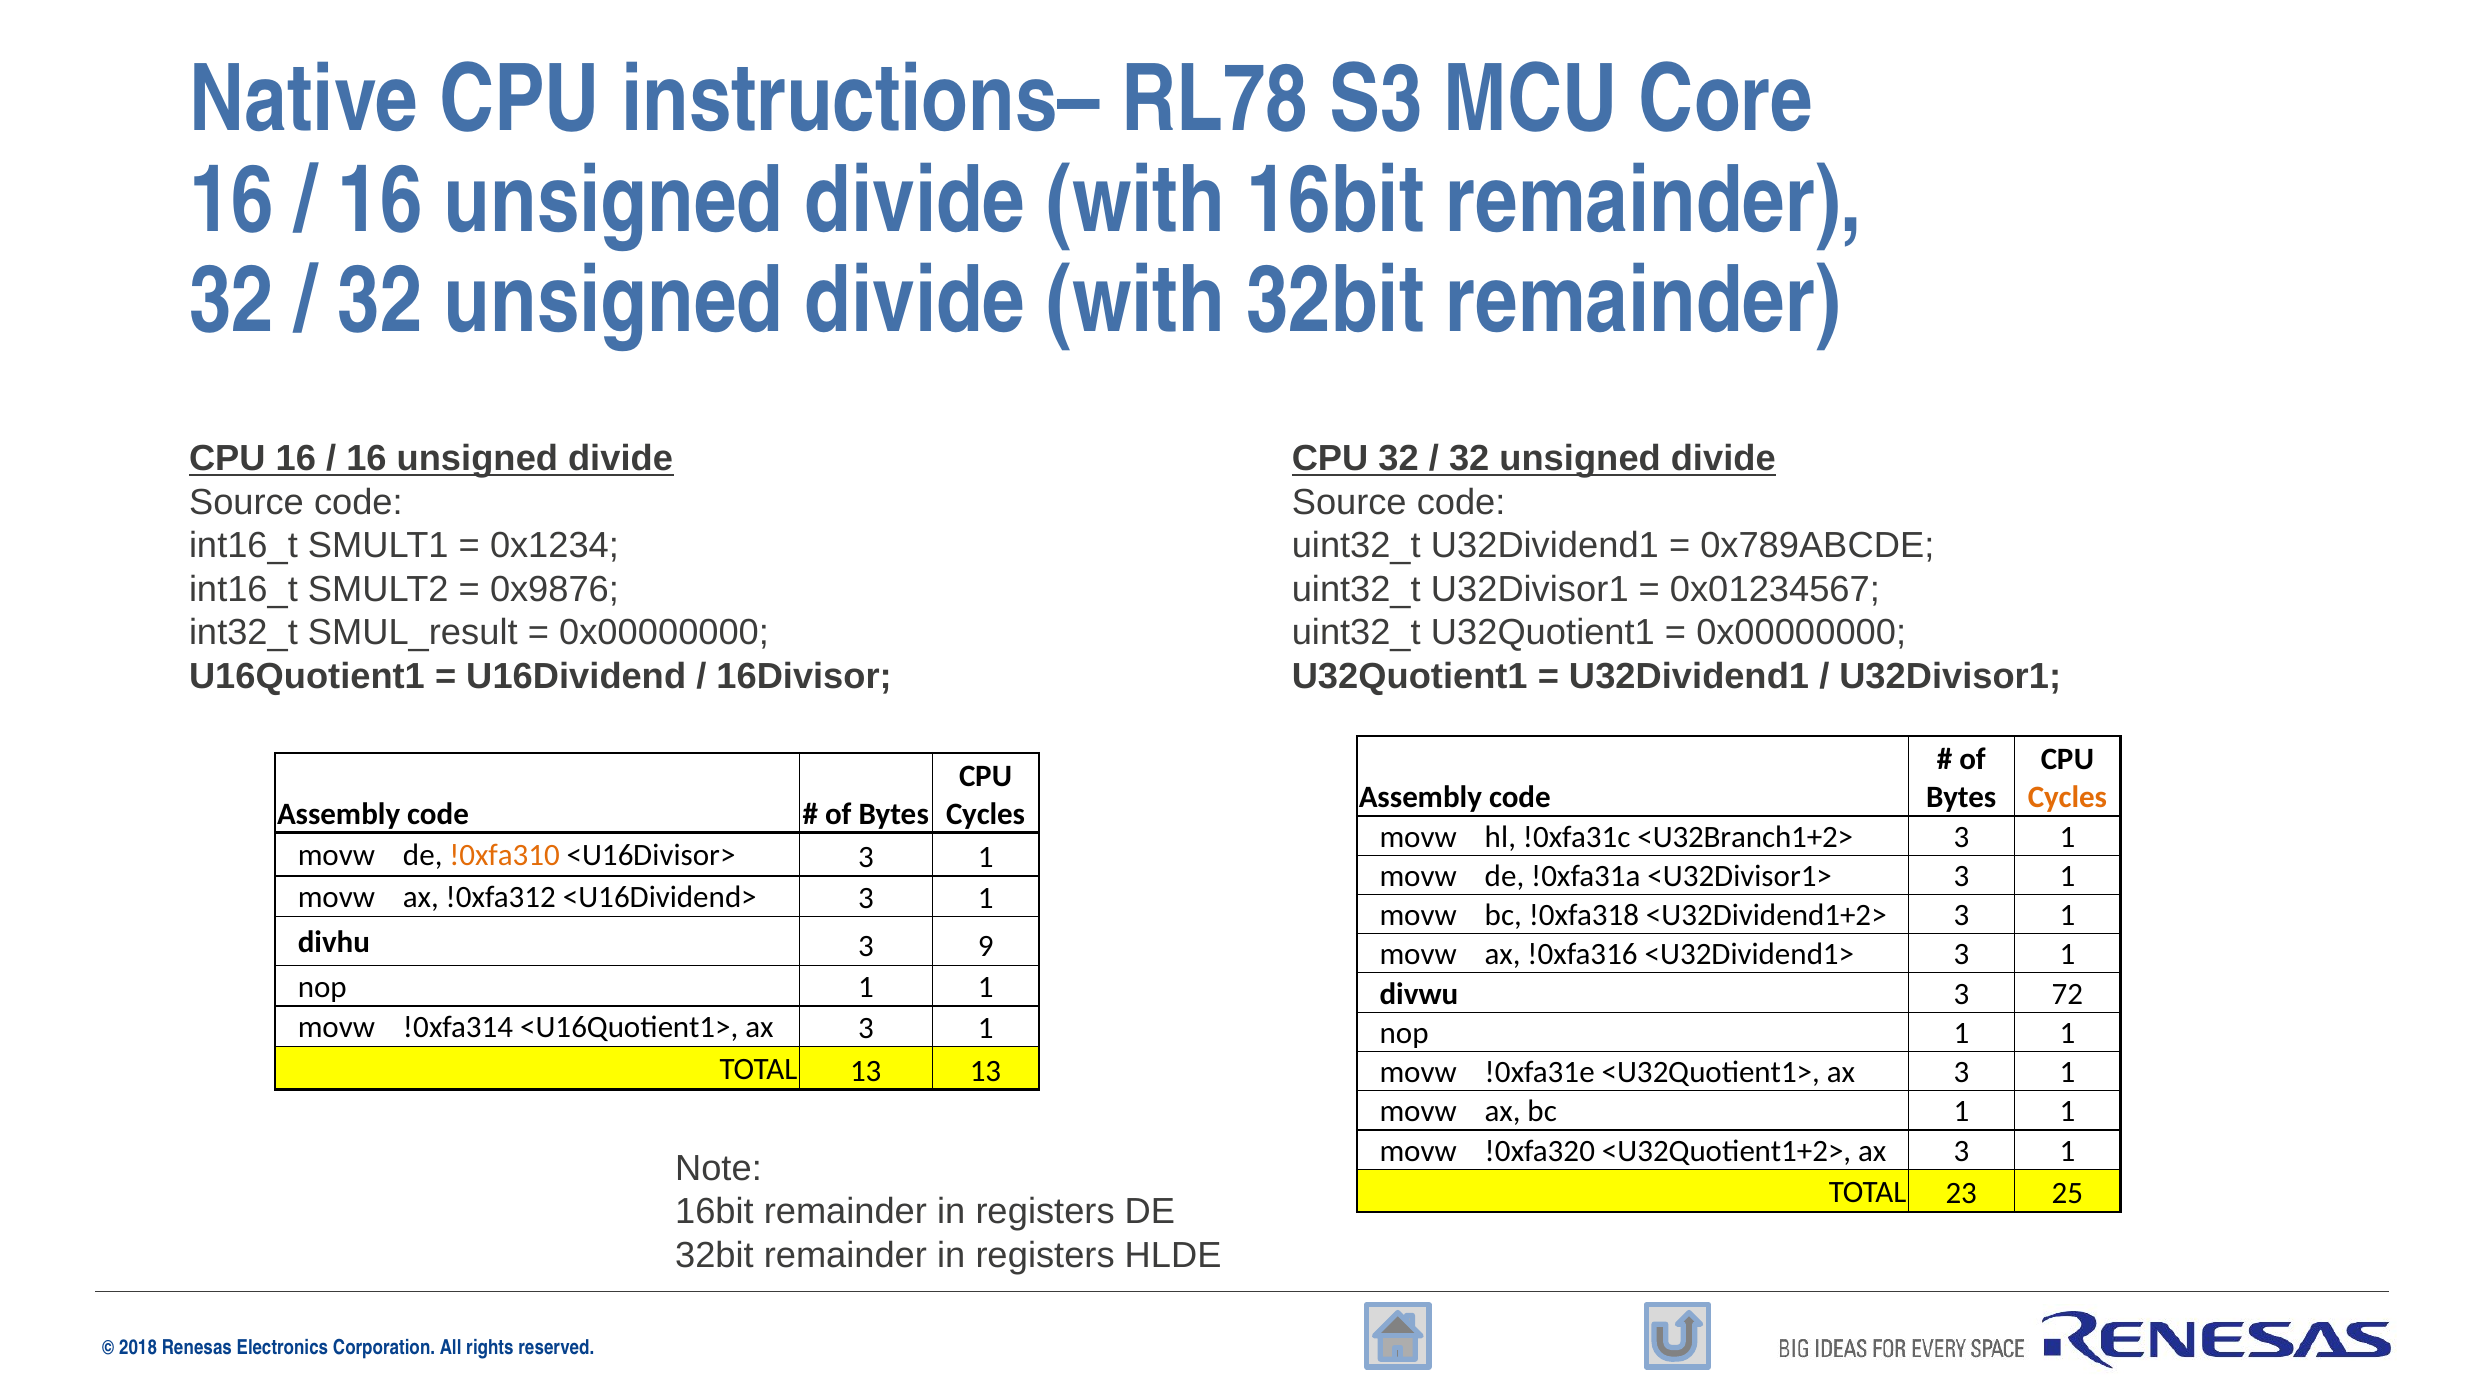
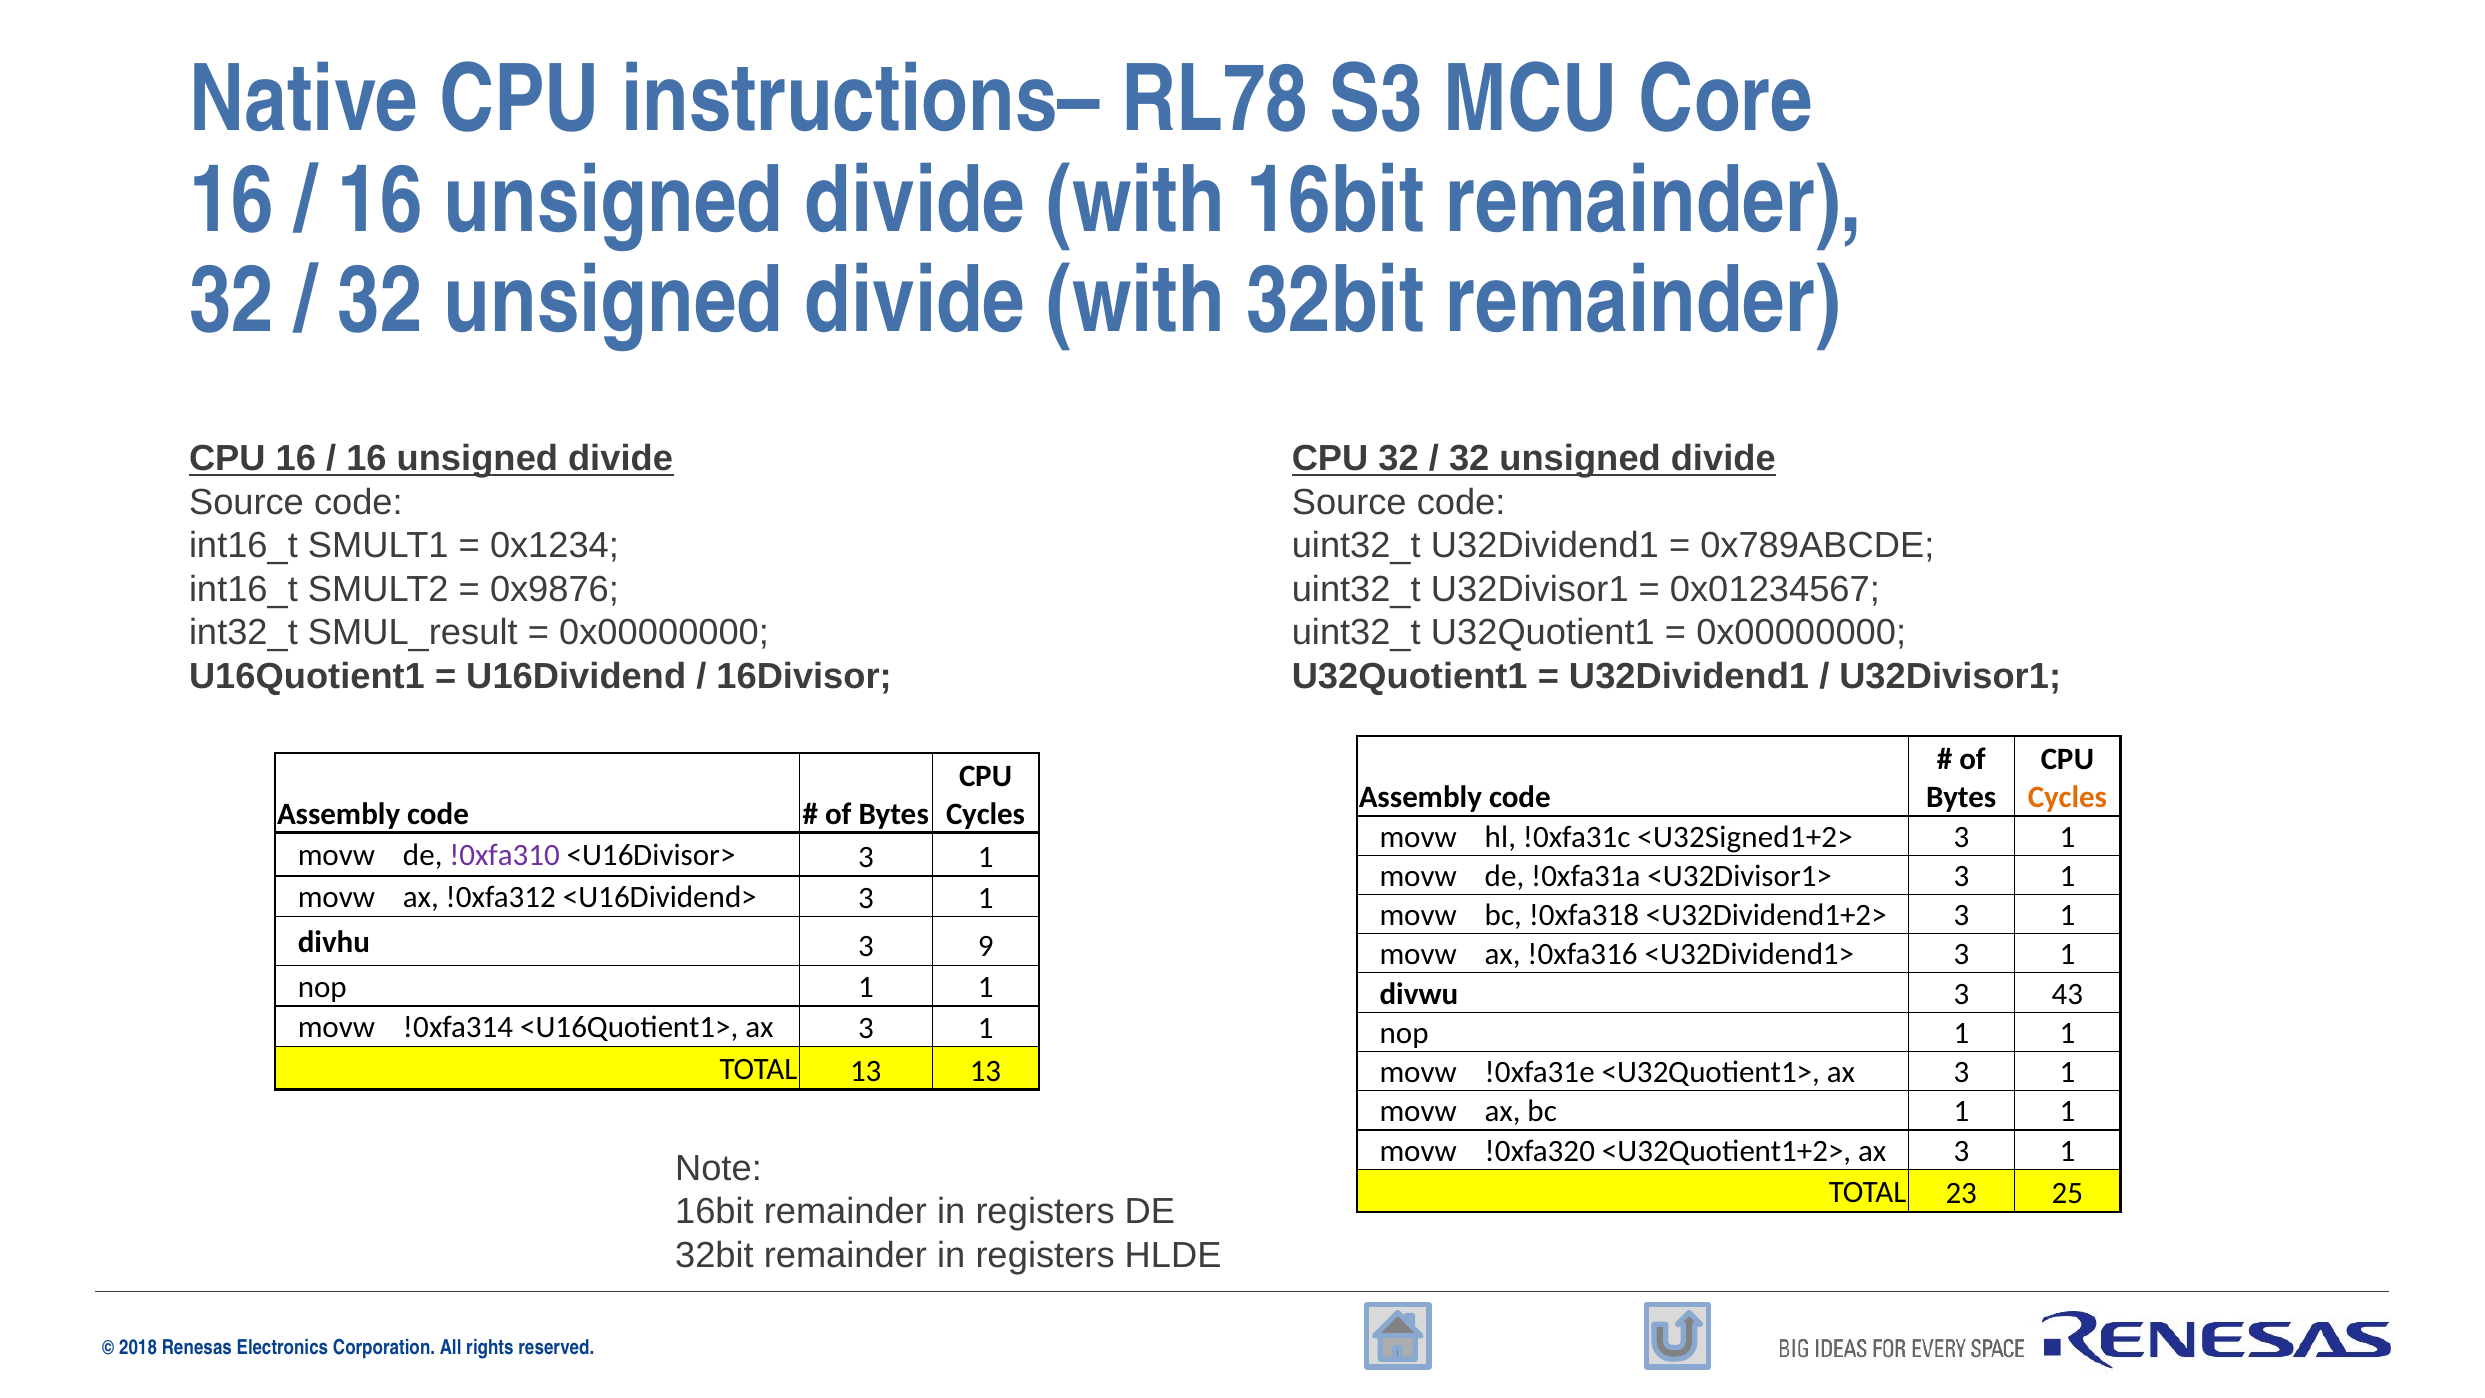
<U32Branch1+2>: <U32Branch1+2> -> <U32Signed1+2>
!0xfa310 colour: orange -> purple
72: 72 -> 43
